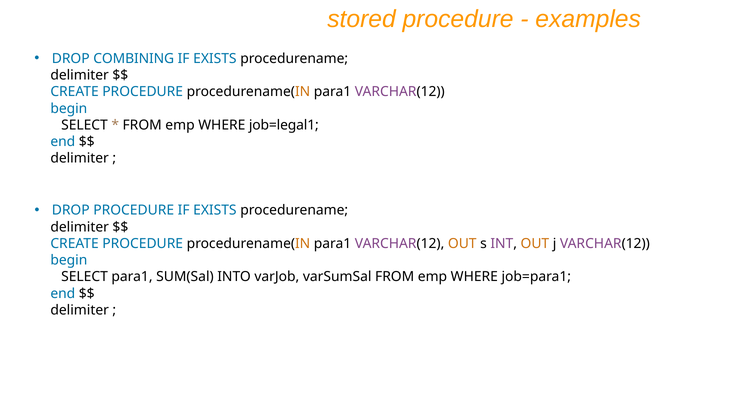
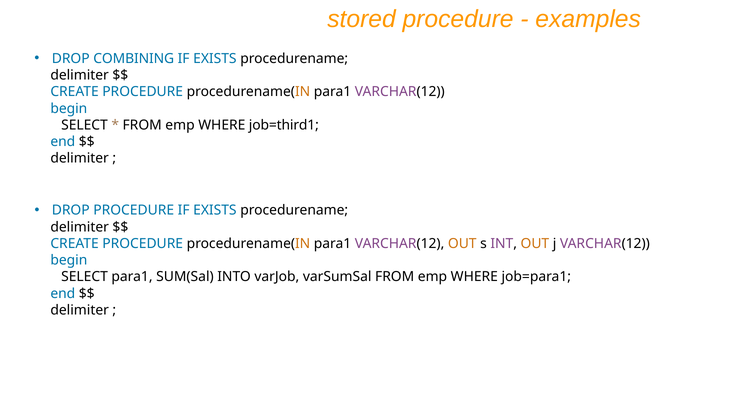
job=legal1: job=legal1 -> job=third1
